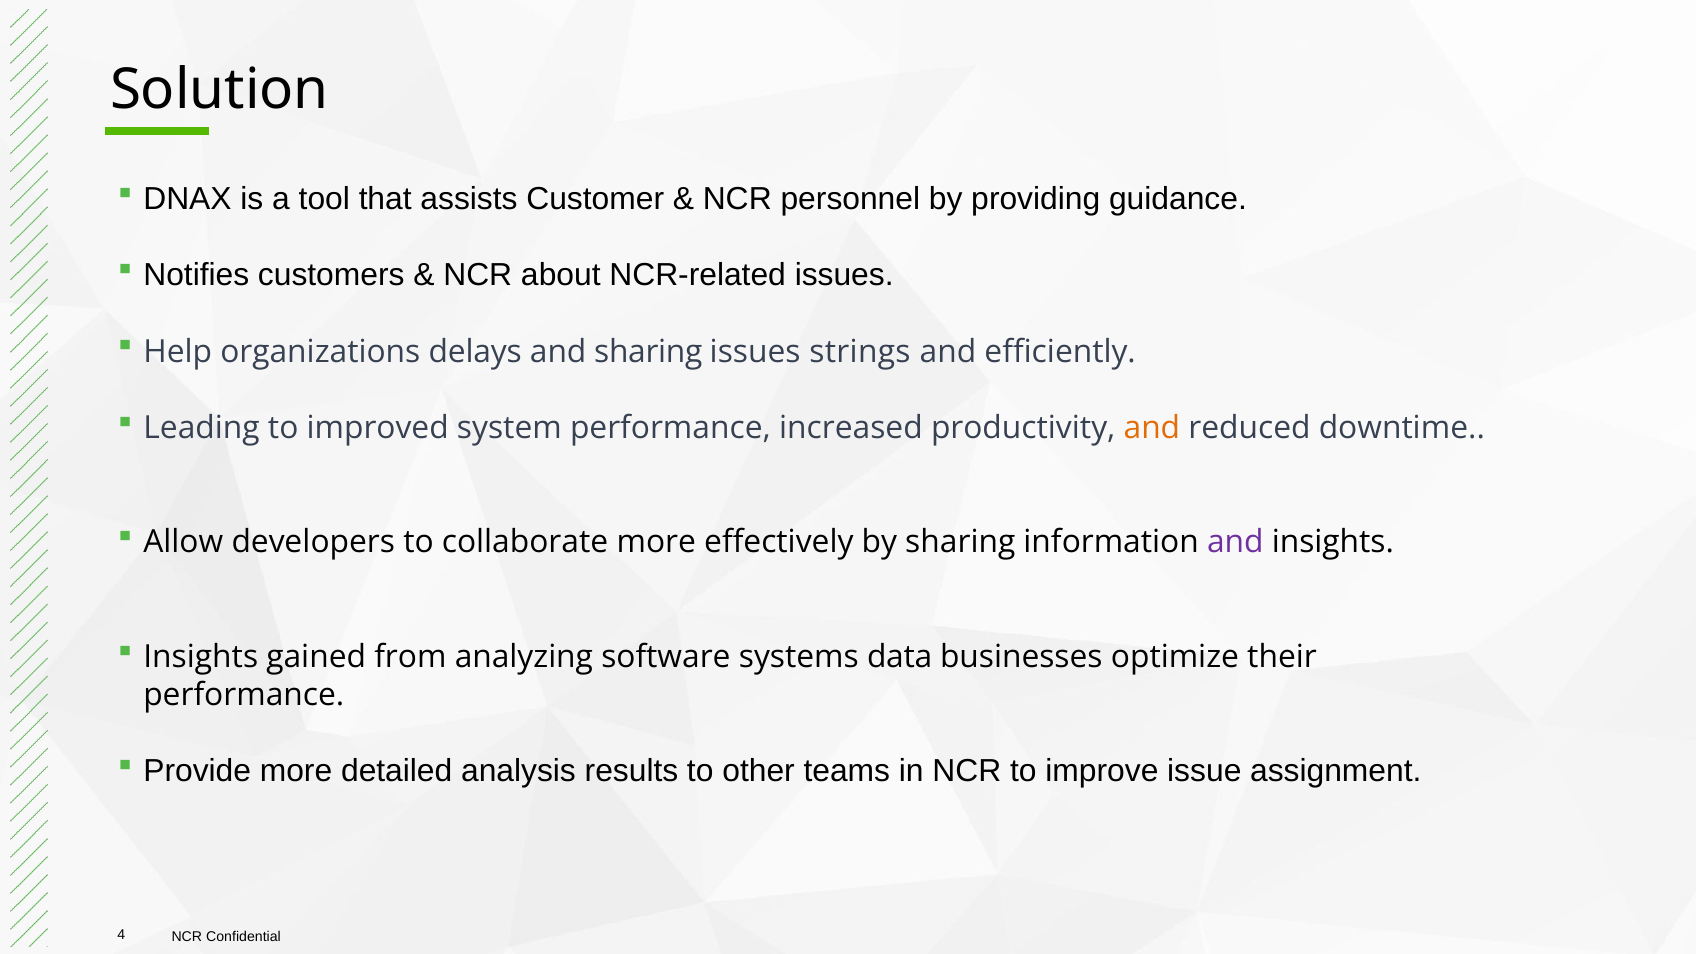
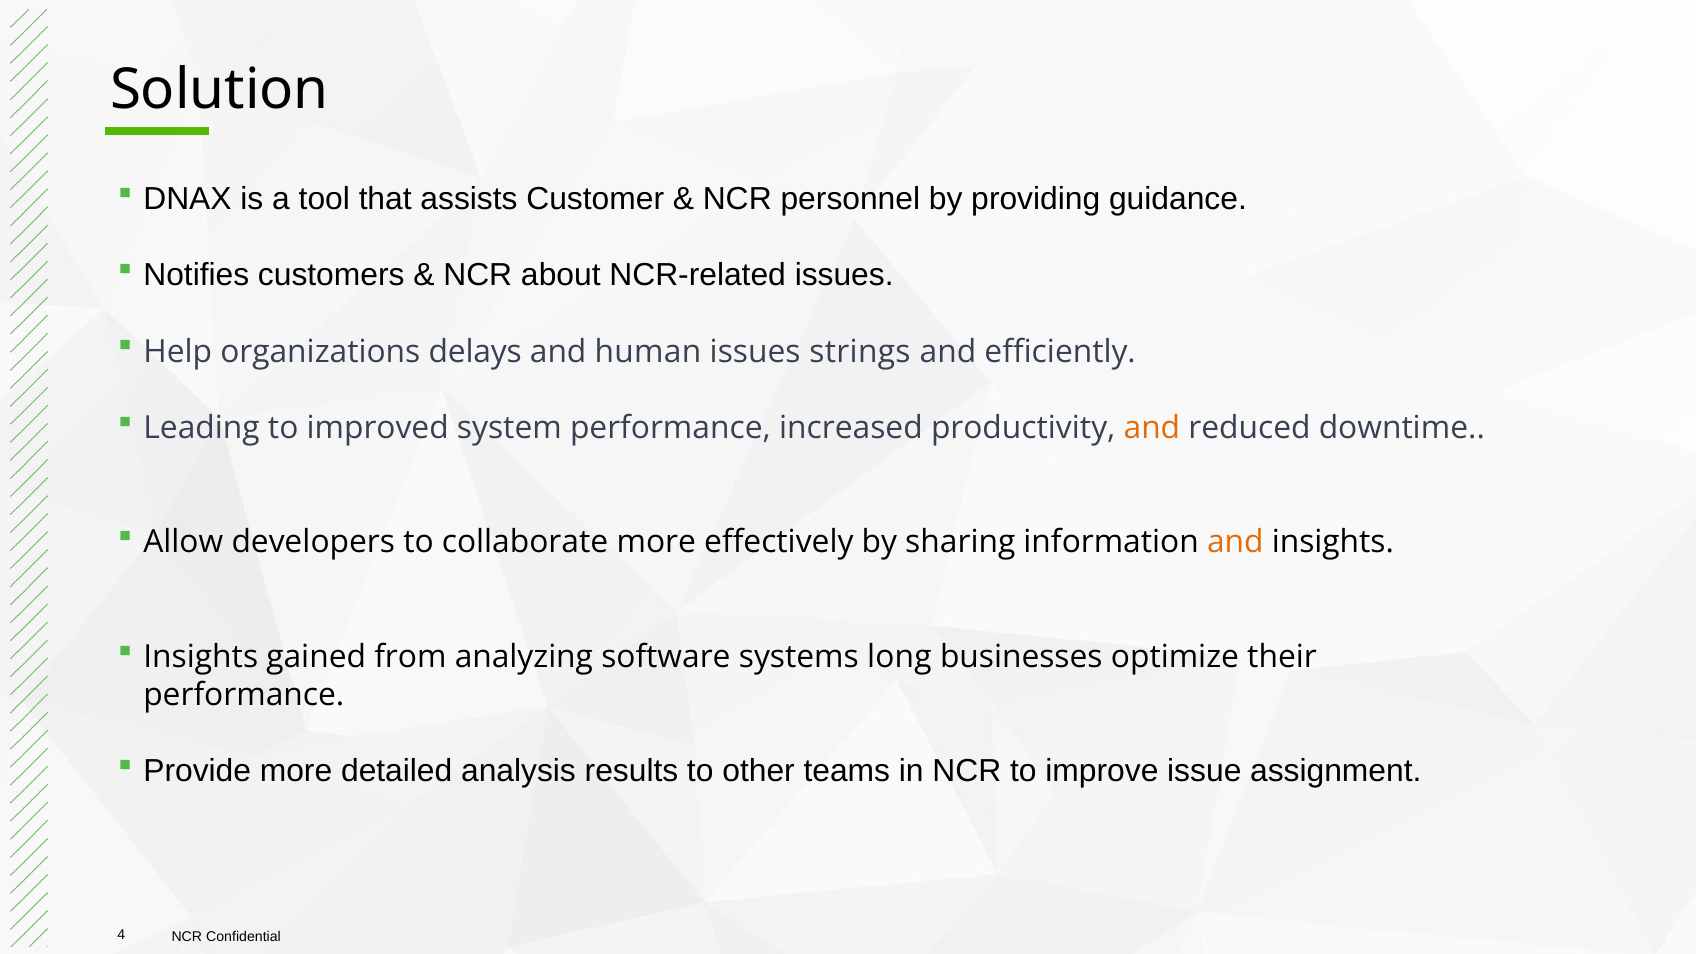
and sharing: sharing -> human
and at (1235, 542) colour: purple -> orange
data: data -> long
